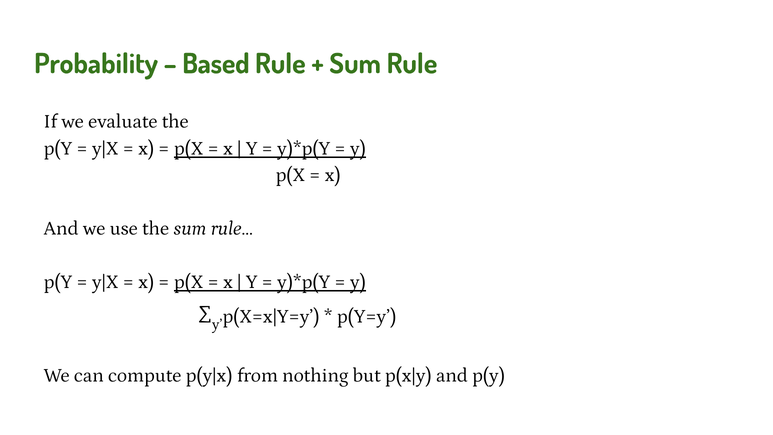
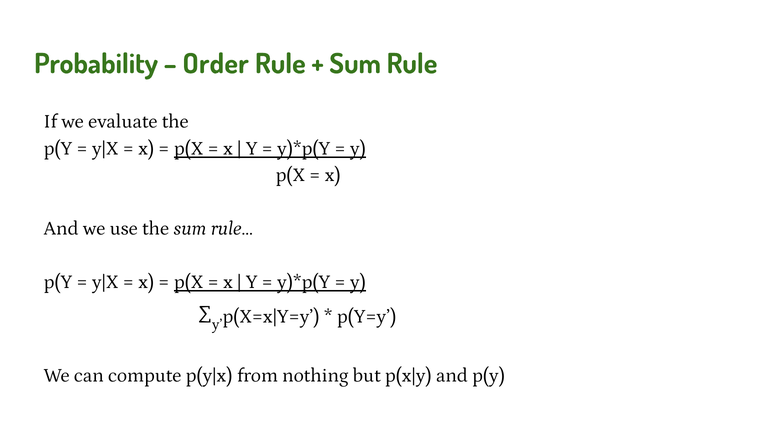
Based: Based -> Order
